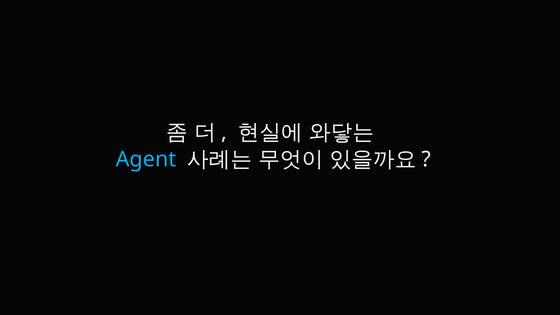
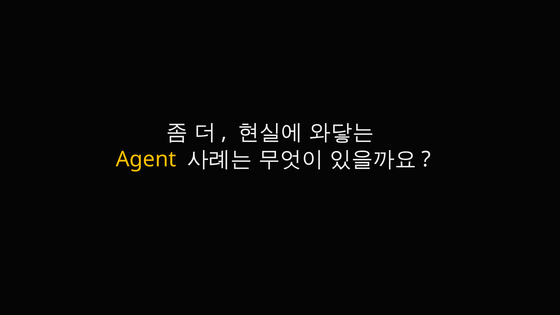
Agent colour: light blue -> yellow
